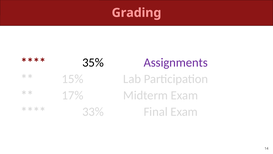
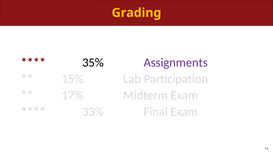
Grading colour: pink -> yellow
